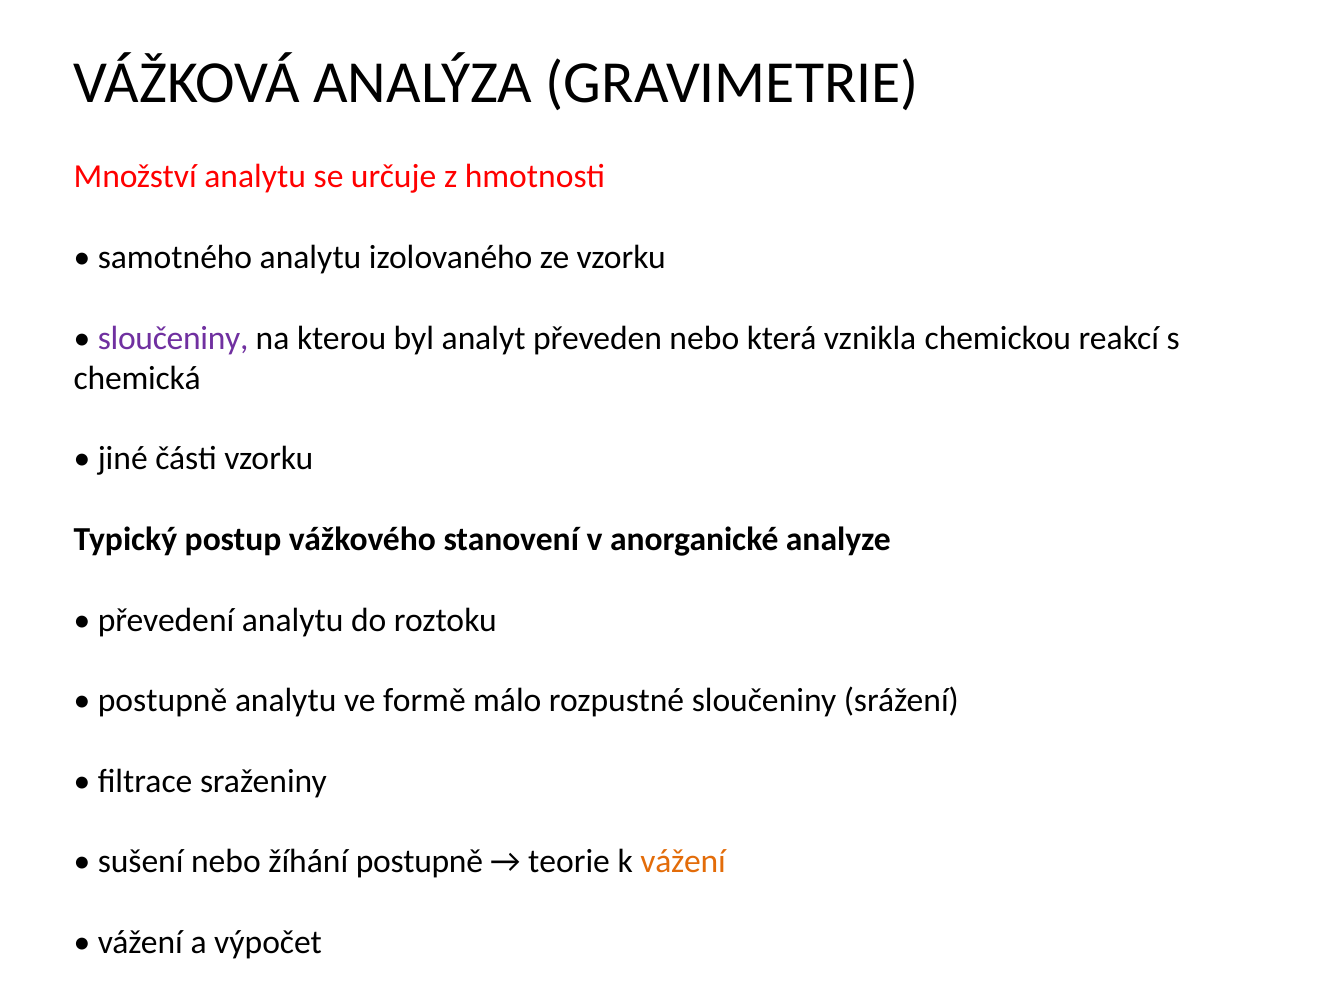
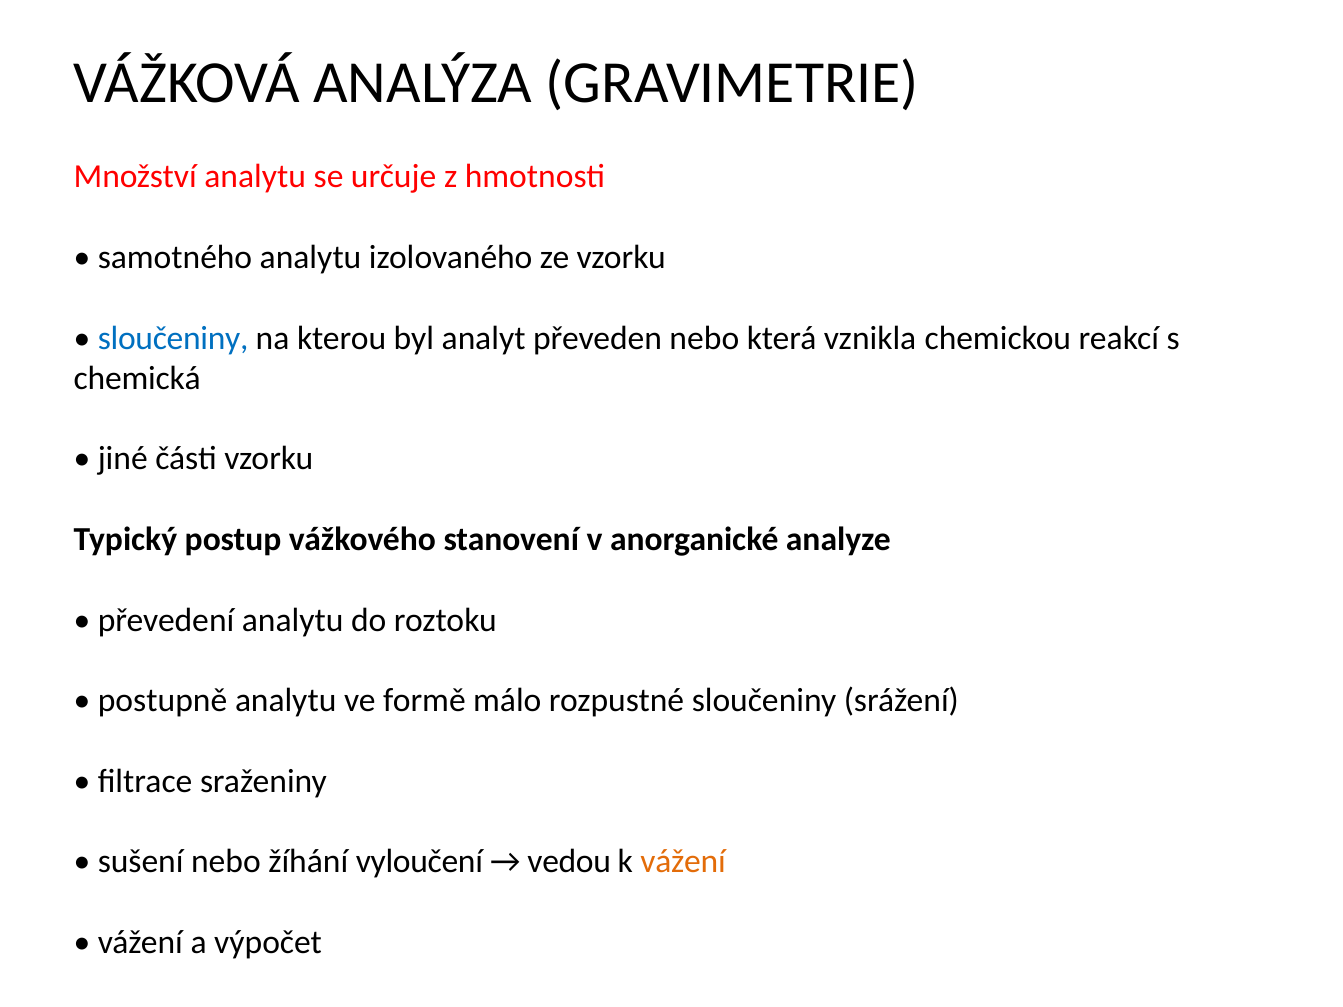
sloučeniny at (173, 338) colour: purple -> blue
žíhání postupně: postupně -> vyloučení
teorie: teorie -> vedou
